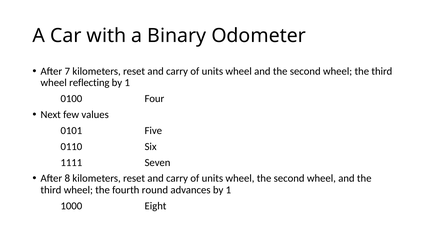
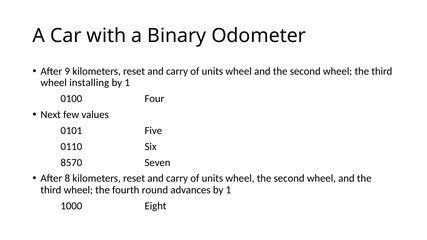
7: 7 -> 9
reflecting: reflecting -> installing
1111: 1111 -> 8570
